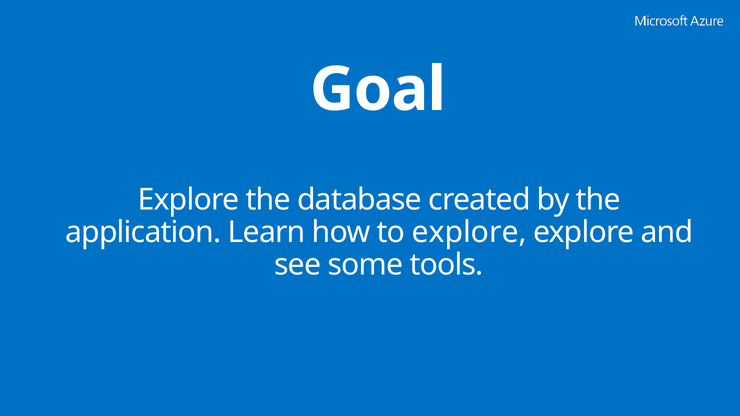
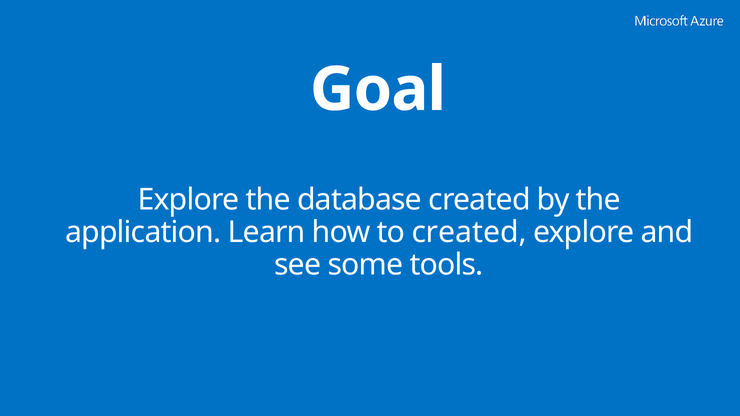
to explore: explore -> created
